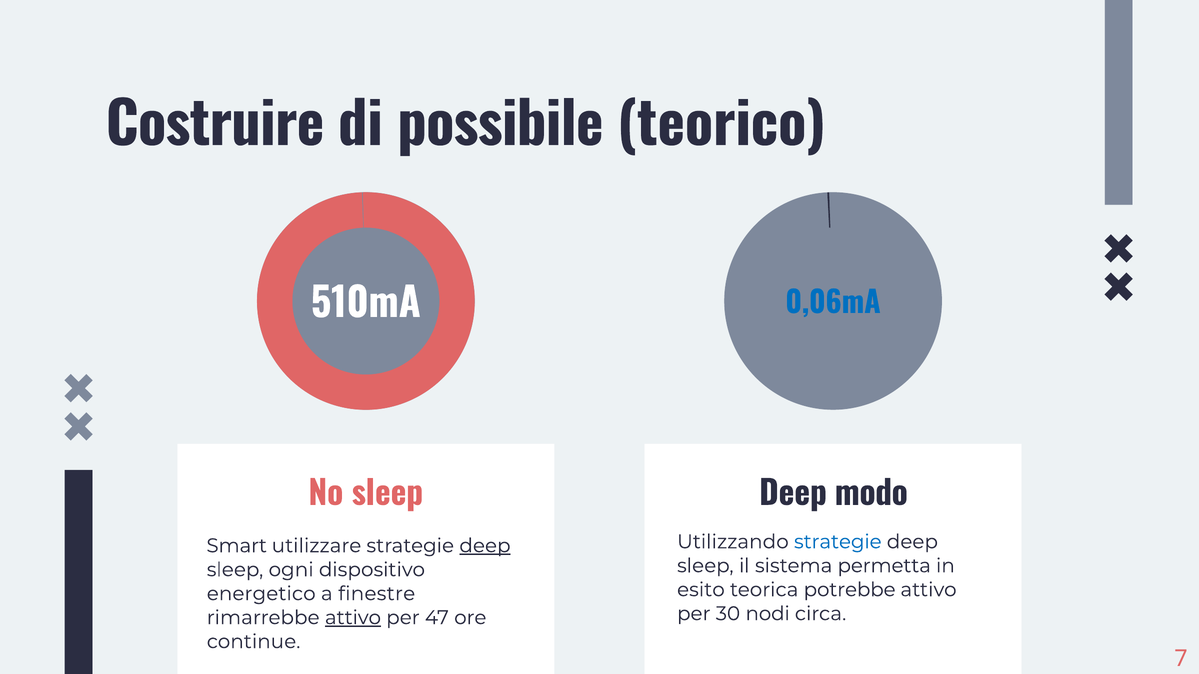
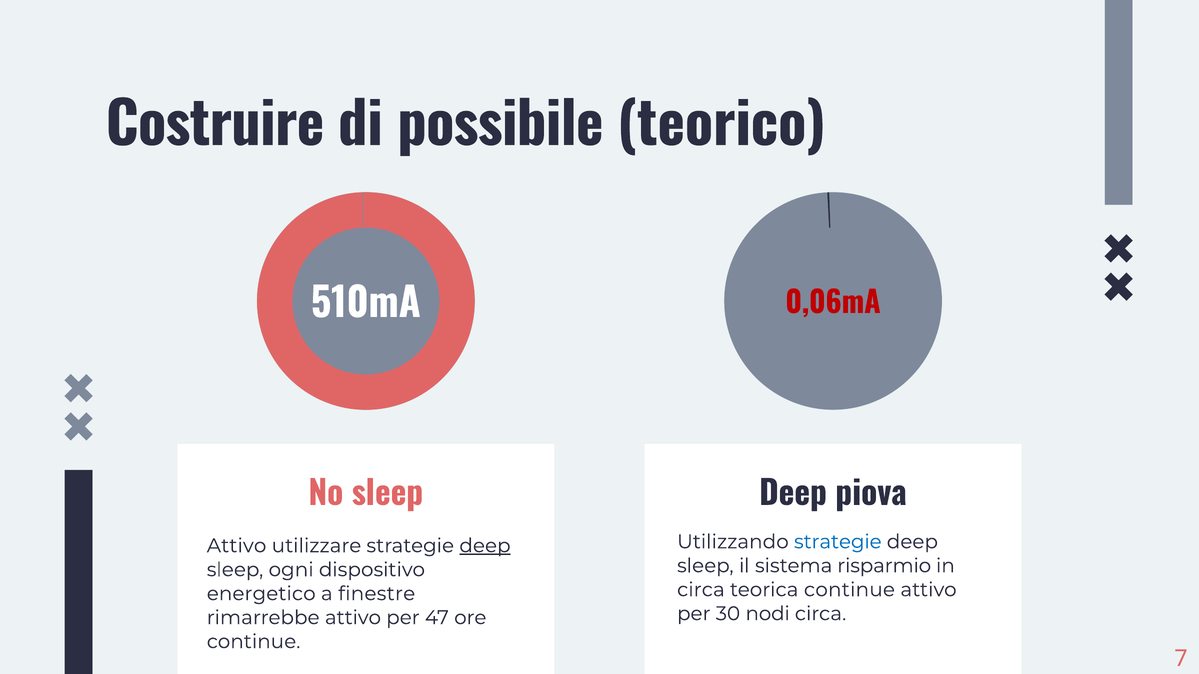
0,06mA colour: blue -> red
modo: modo -> piova
Smart at (237, 546): Smart -> Attivo
permetta: permetta -> risparmio
esito at (701, 590): esito -> circa
teorica potrebbe: potrebbe -> continue
attivo at (353, 618) underline: present -> none
